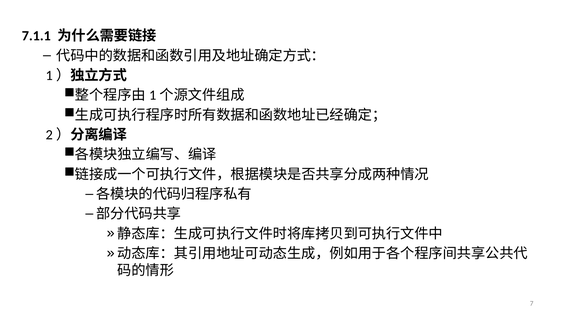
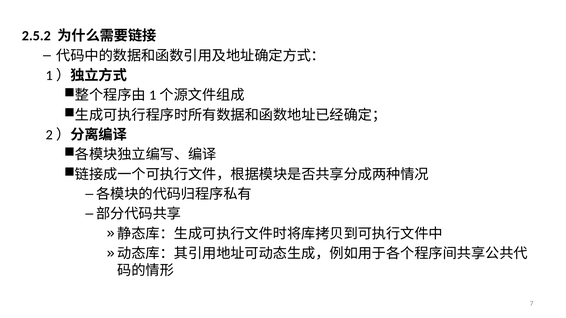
7.1.1: 7.1.1 -> 2.5.2
